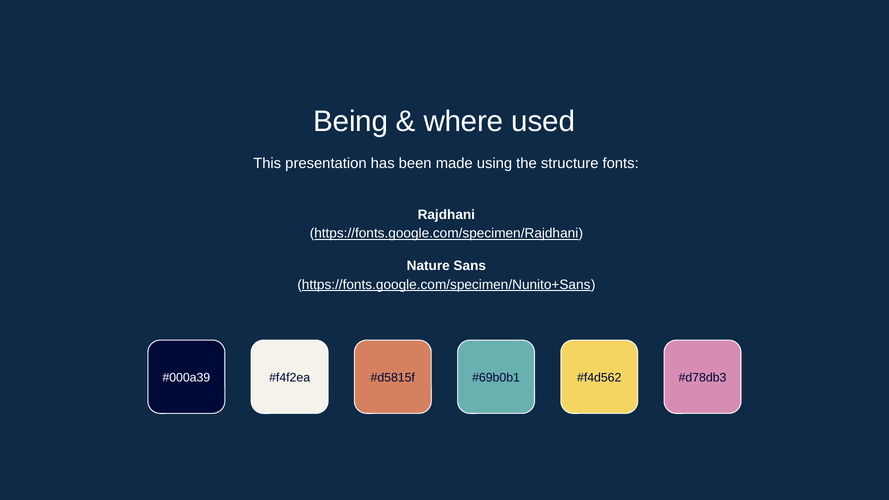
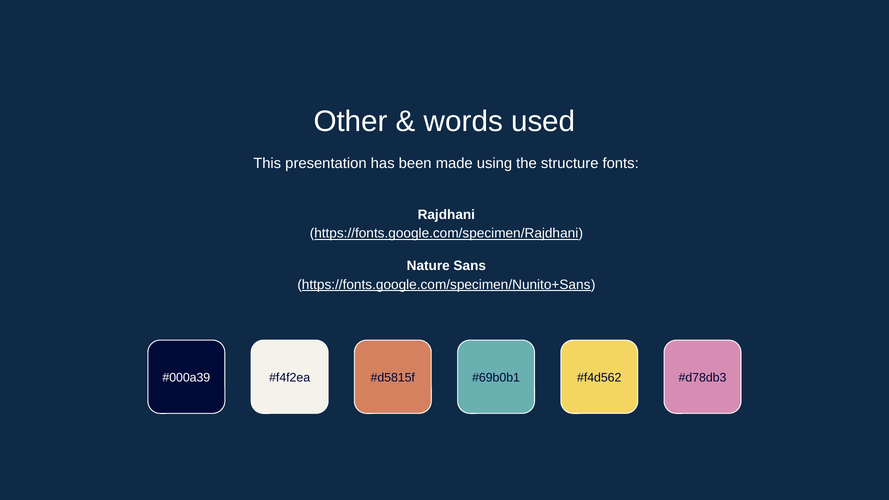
Being: Being -> Other
where: where -> words
